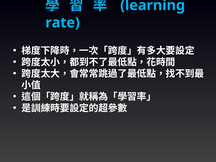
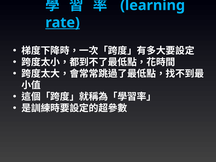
rate underline: none -> present
